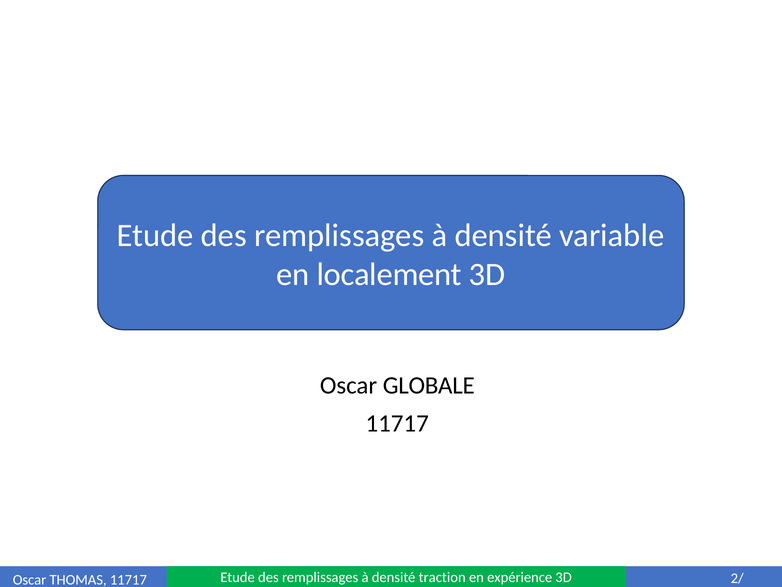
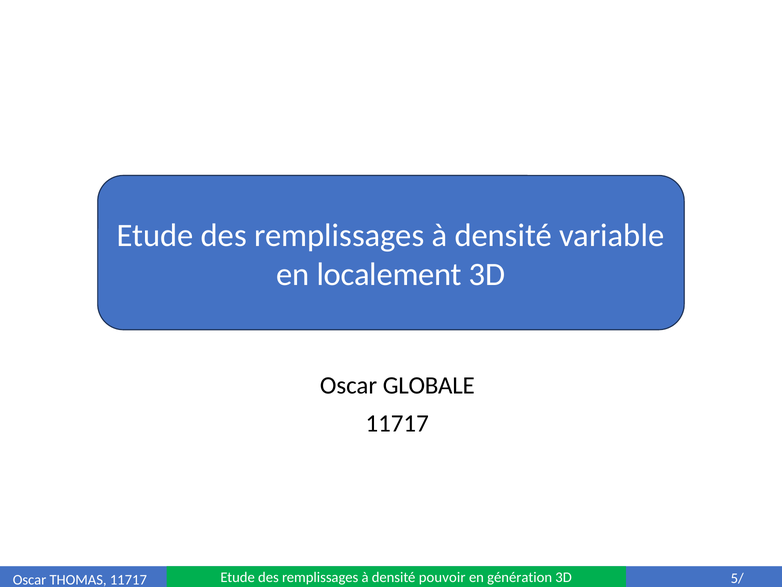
traction: traction -> pouvoir
expérience: expérience -> génération
2/: 2/ -> 5/
